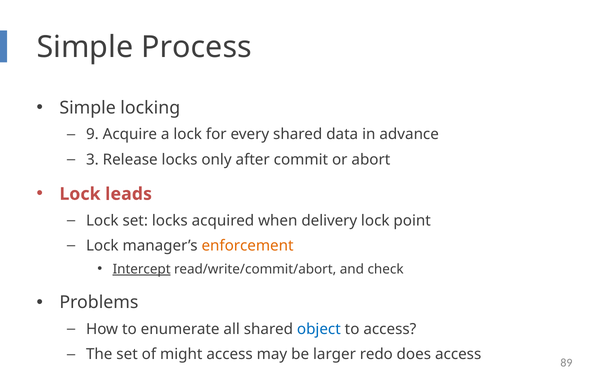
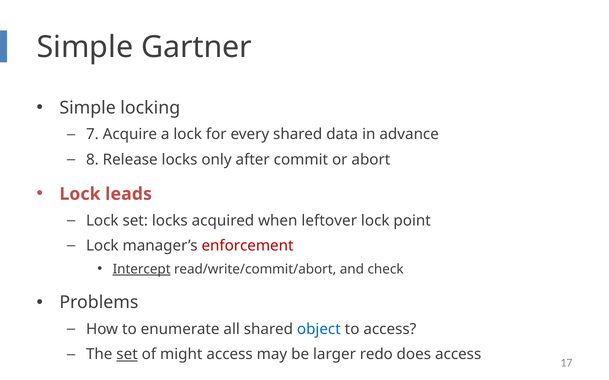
Process: Process -> Gartner
9: 9 -> 7
3: 3 -> 8
delivery: delivery -> leftover
enforcement colour: orange -> red
set at (127, 355) underline: none -> present
89: 89 -> 17
